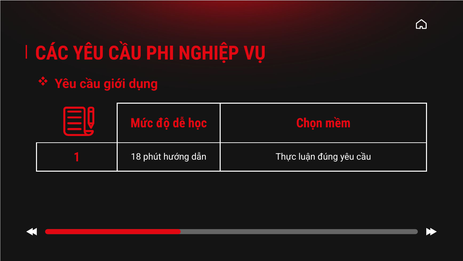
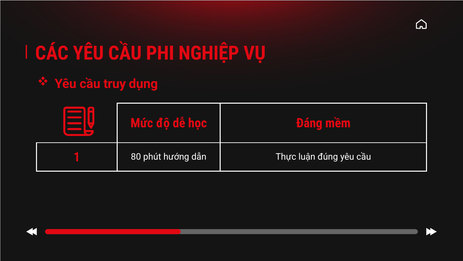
giới: giới -> truy
Chọn: Chọn -> Đáng
18: 18 -> 80
